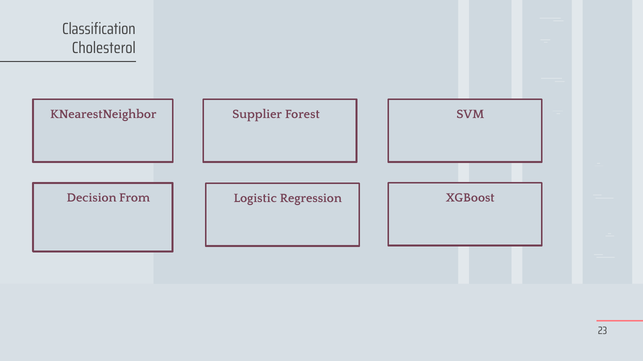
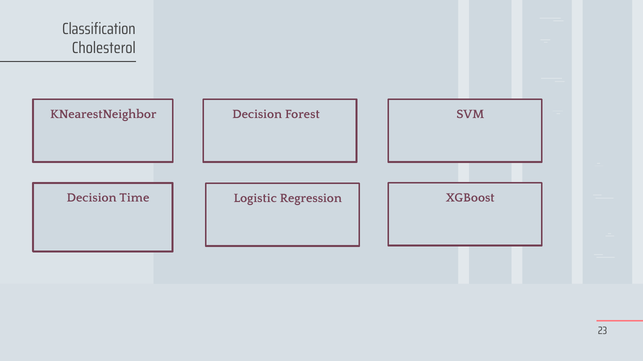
KNearestNeighbor Supplier: Supplier -> Decision
From: From -> Time
